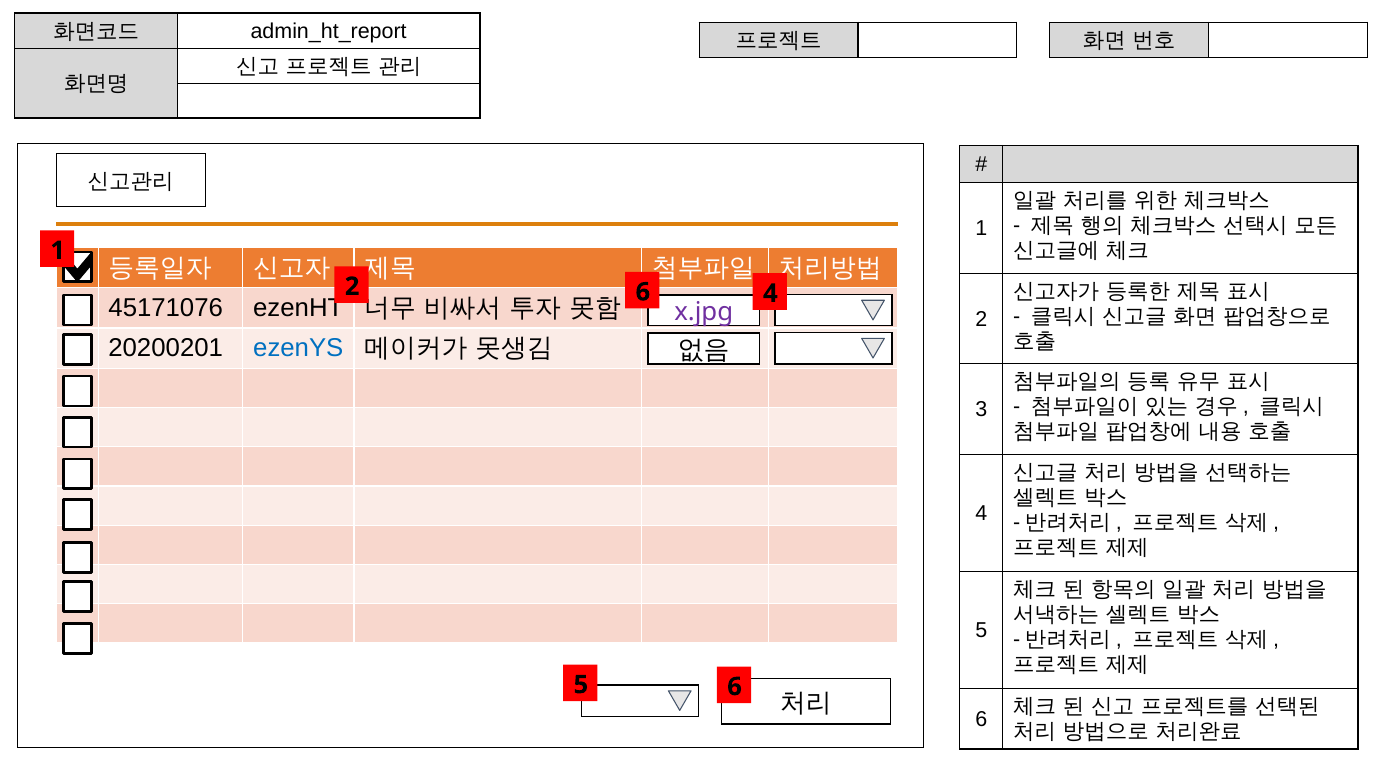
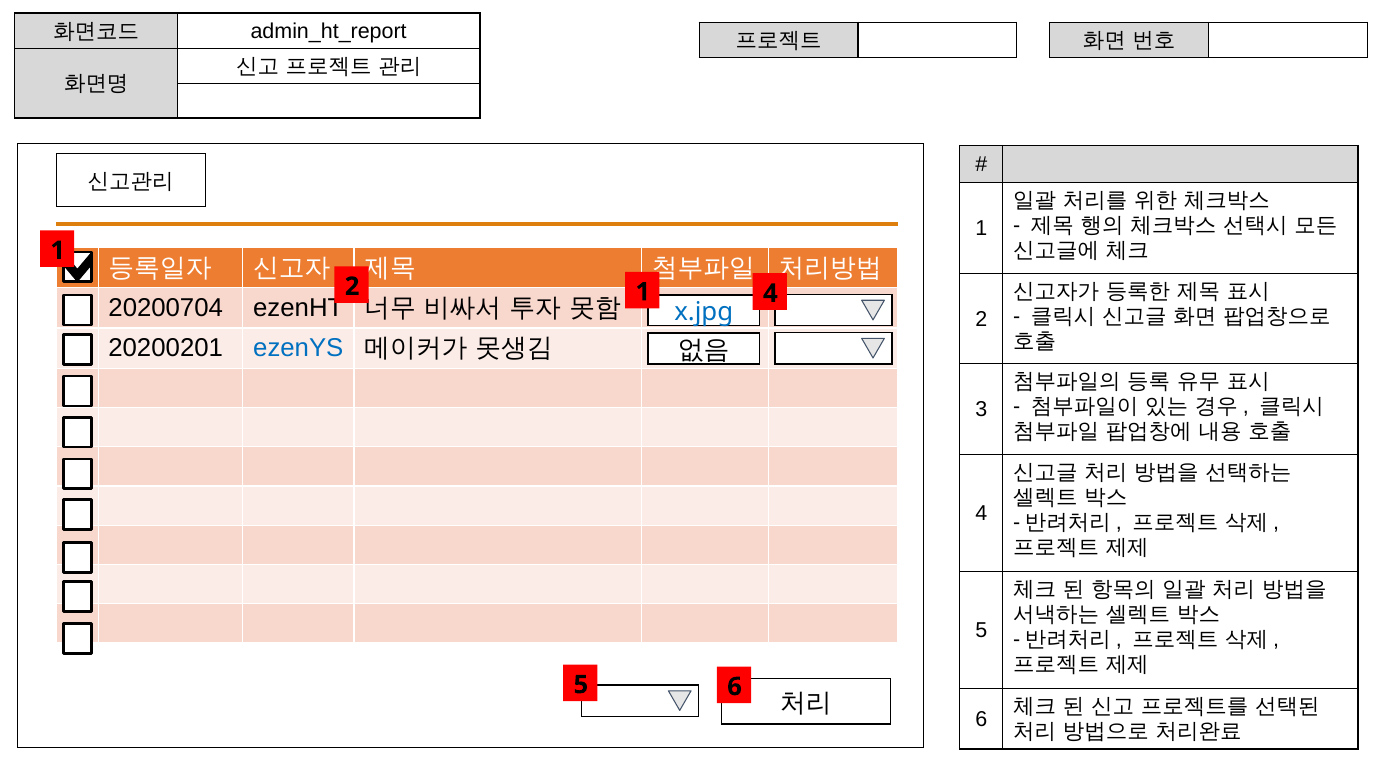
2 6: 6 -> 1
45171076: 45171076 -> 20200704
x.jpg colour: purple -> blue
